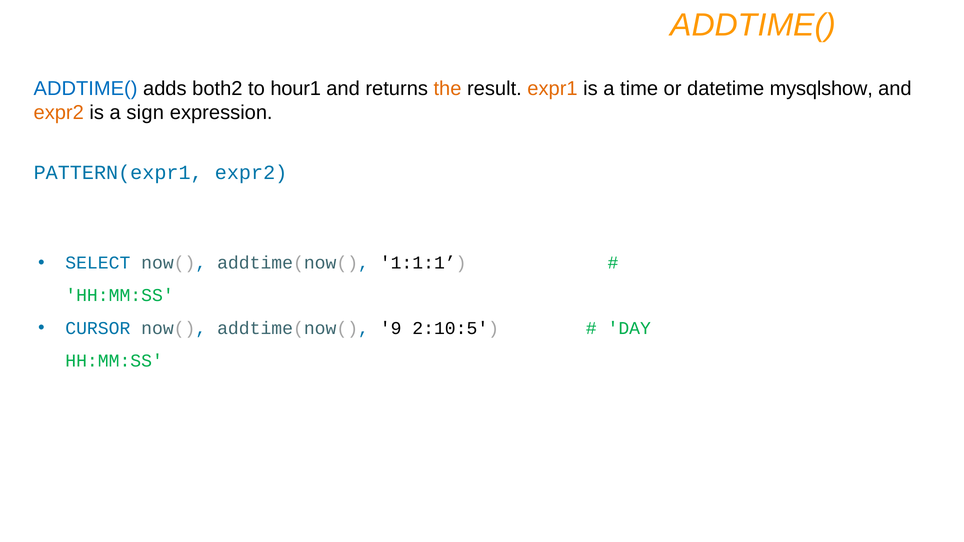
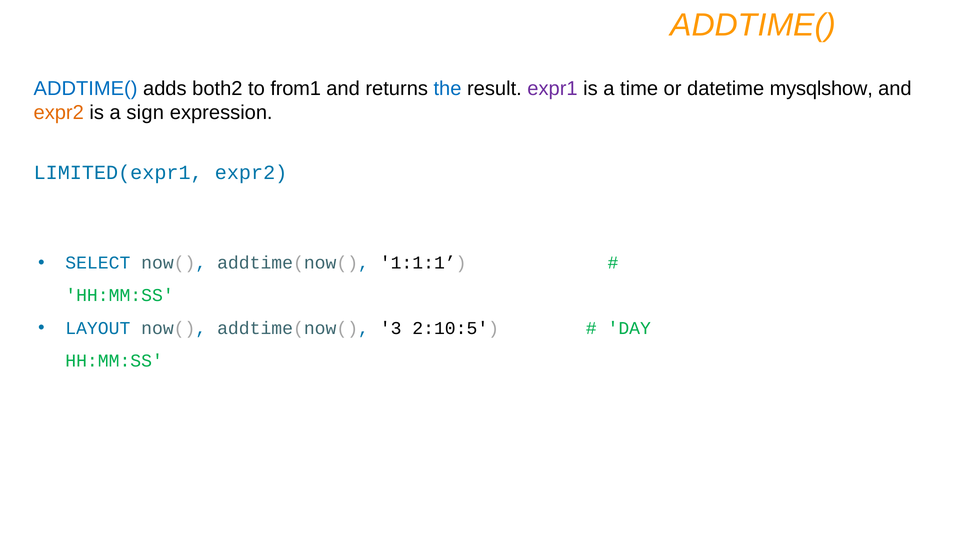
hour1: hour1 -> from1
the colour: orange -> blue
expr1 colour: orange -> purple
PATTERN(expr1: PATTERN(expr1 -> LIMITED(expr1
CURSOR: CURSOR -> LAYOUT
9: 9 -> 3
